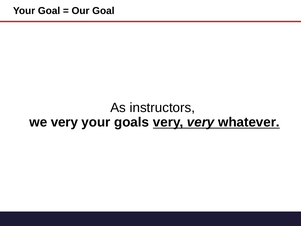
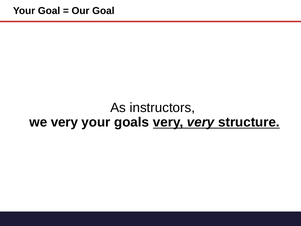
whatever: whatever -> structure
